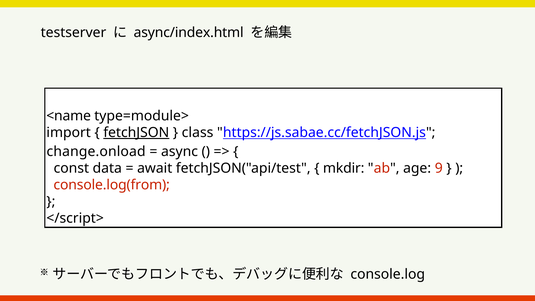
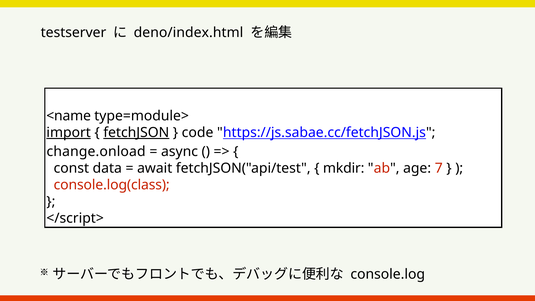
async/index.html: async/index.html -> deno/index.html
import underline: none -> present
class: class -> code
9: 9 -> 7
console.log(from: console.log(from -> console.log(class
